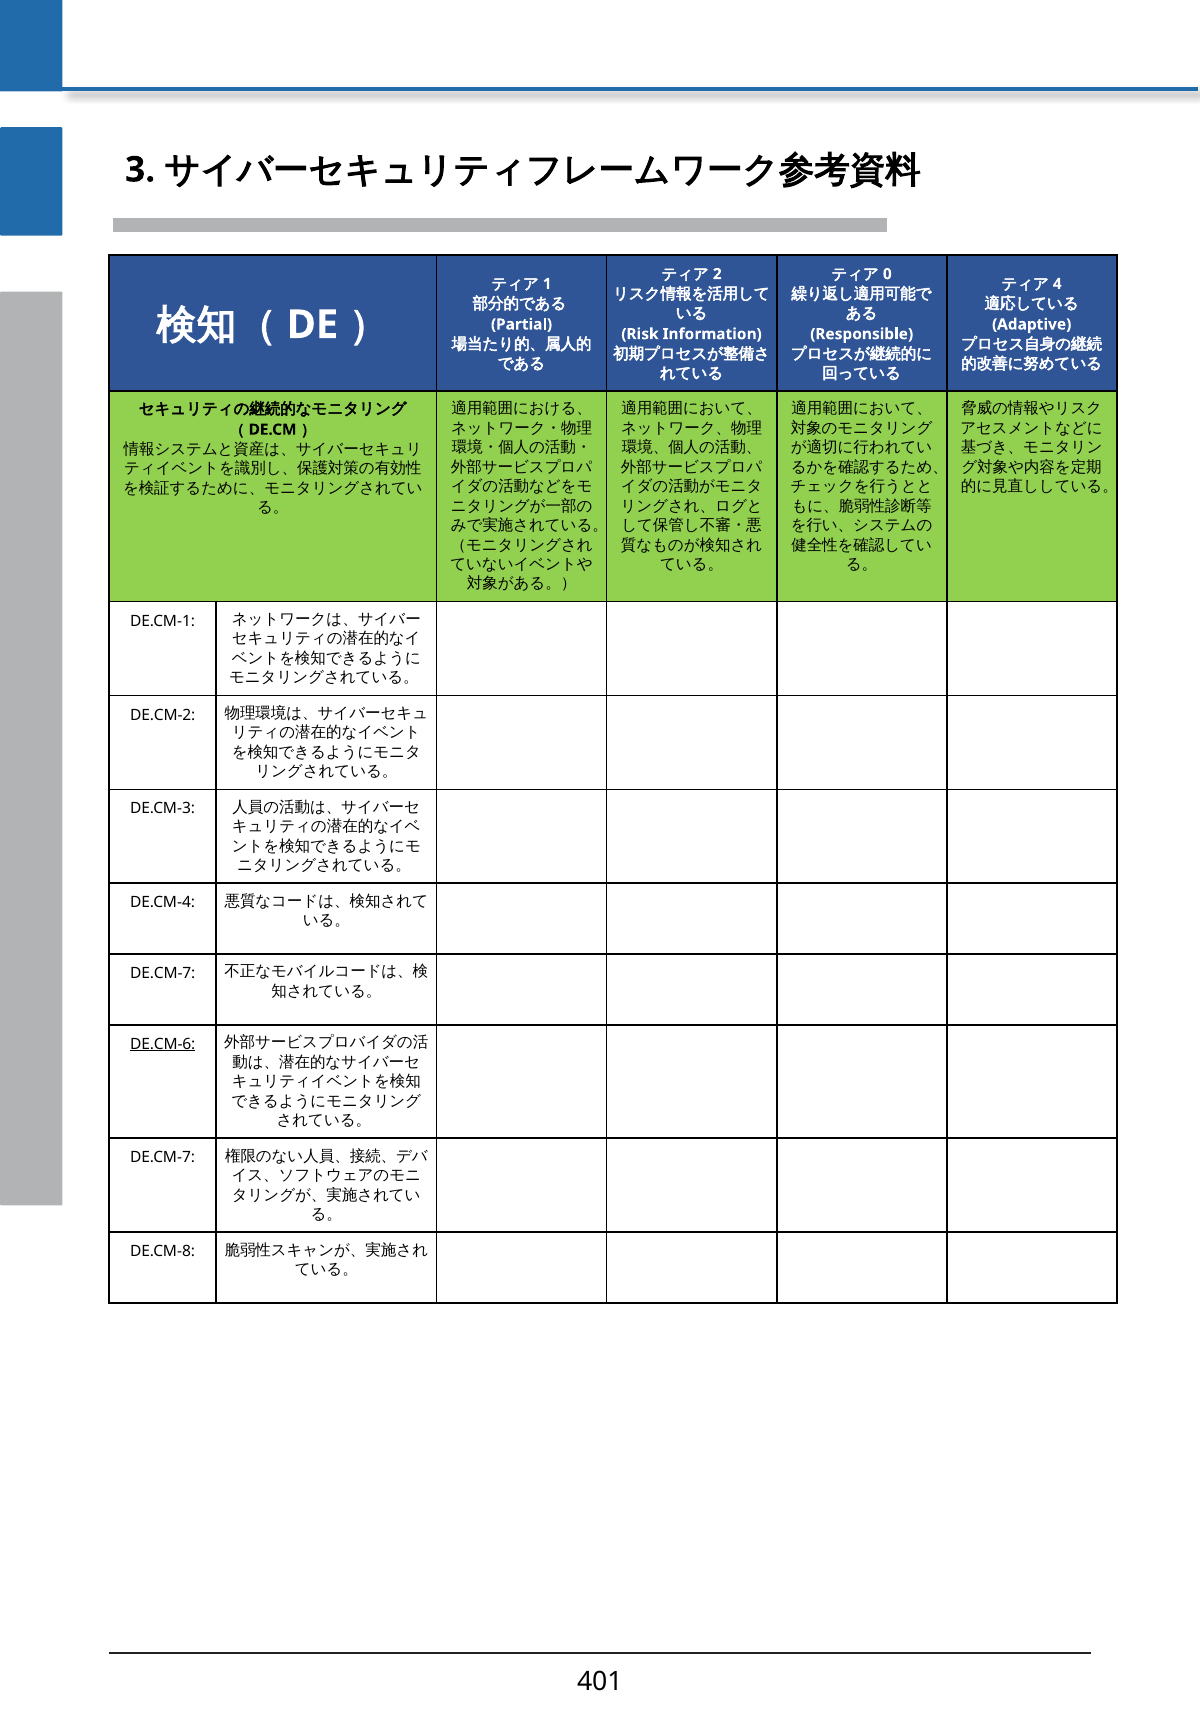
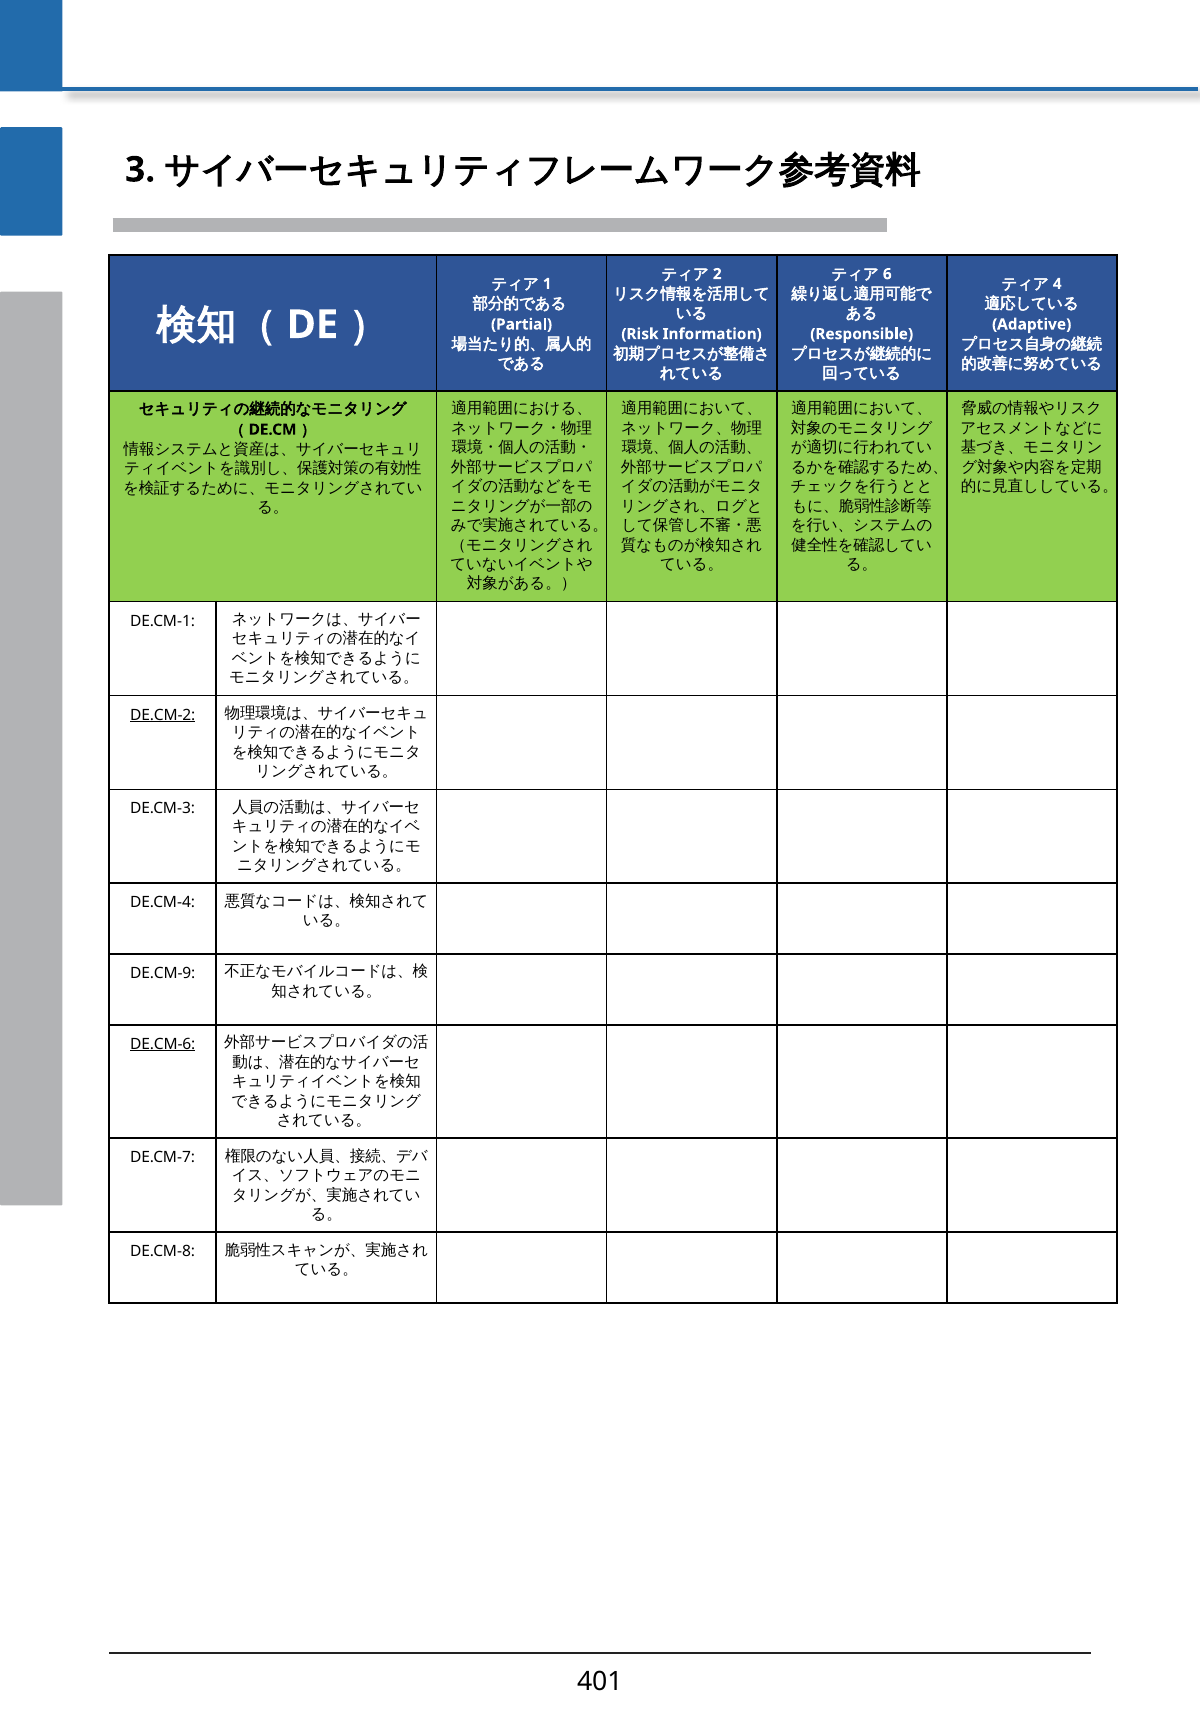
0: 0 -> 6
DE.CM-2 underline: none -> present
DE.CM-7 at (163, 973): DE.CM-7 -> DE.CM-9
